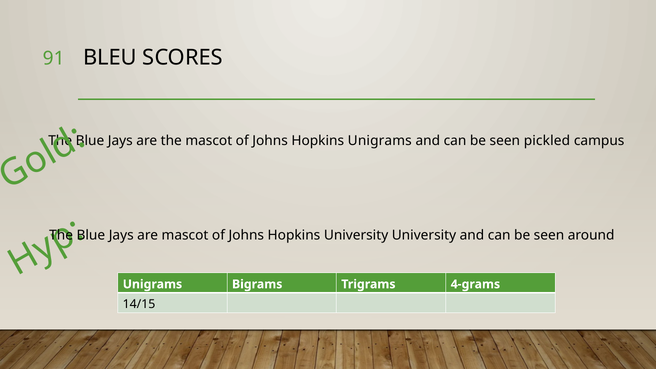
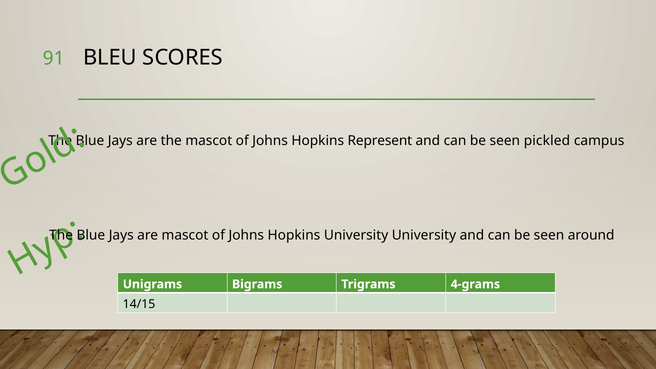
Hopkins Unigrams: Unigrams -> Represent
